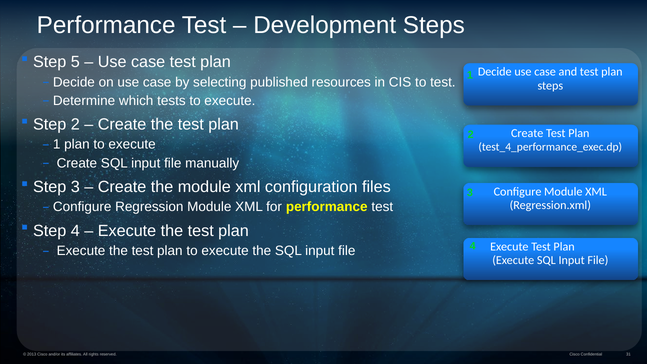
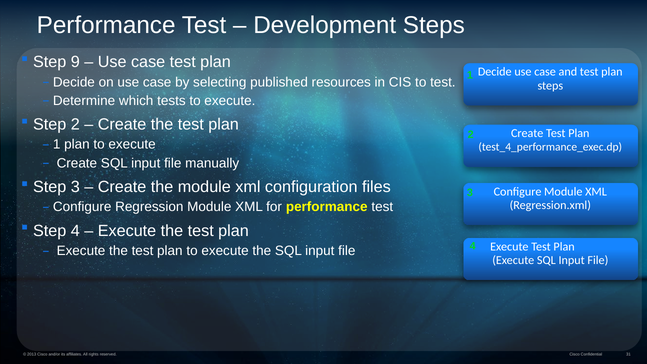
5: 5 -> 9
